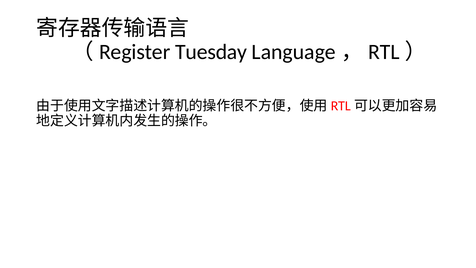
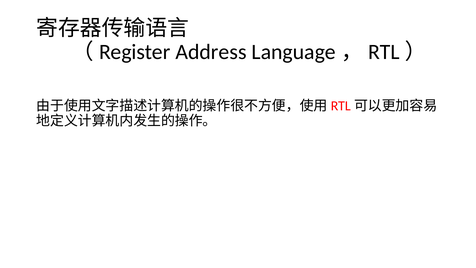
Tuesday: Tuesday -> Address
